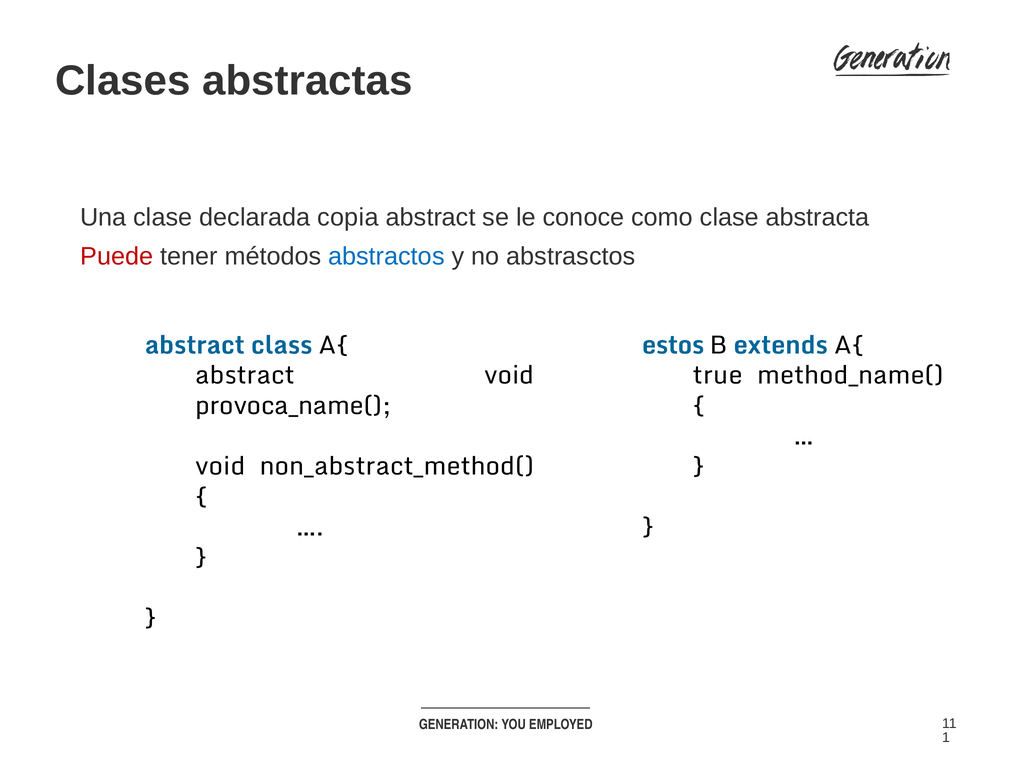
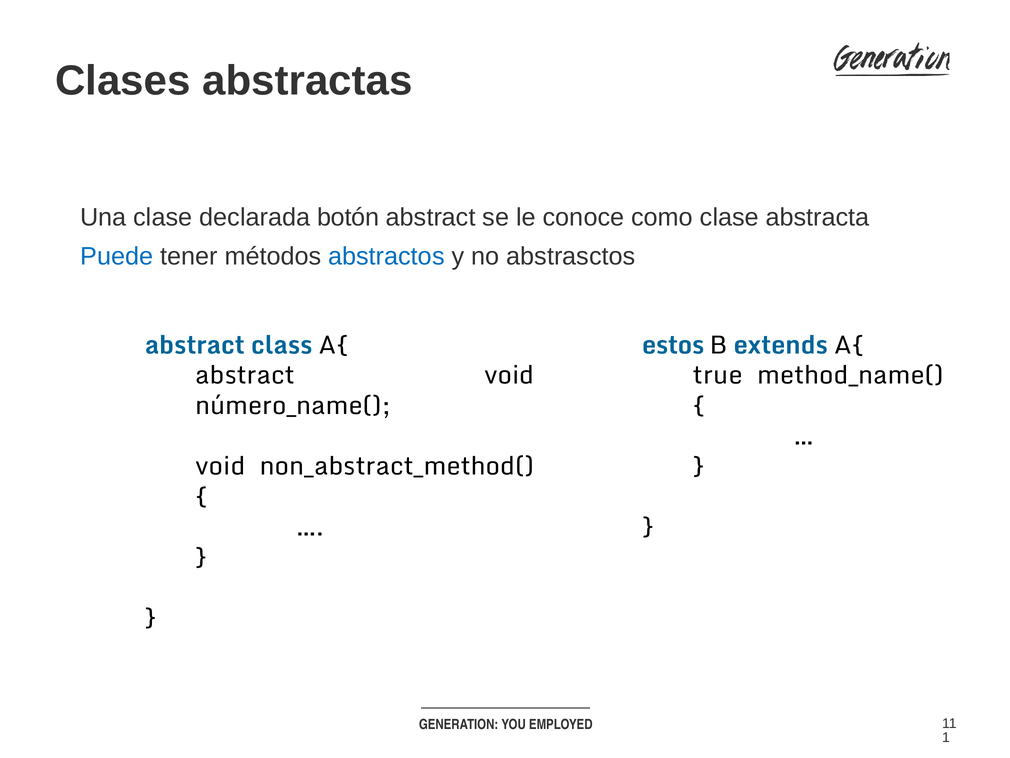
copia: copia -> botón
Puede colour: red -> blue
provoca_name(: provoca_name( -> número_name(
